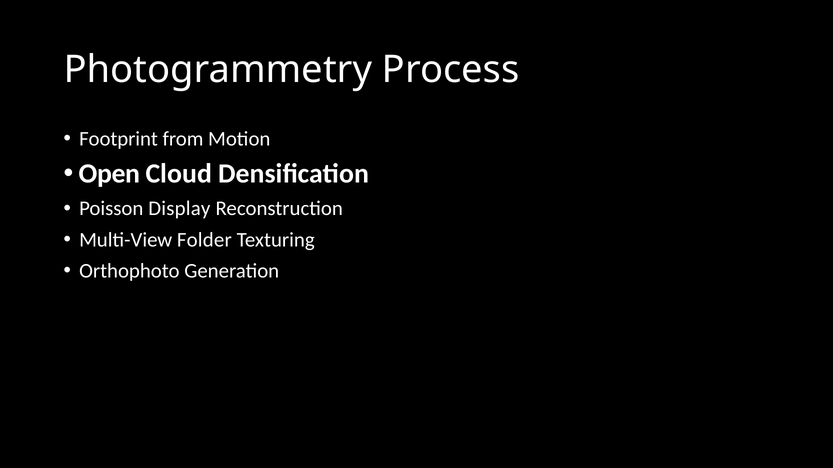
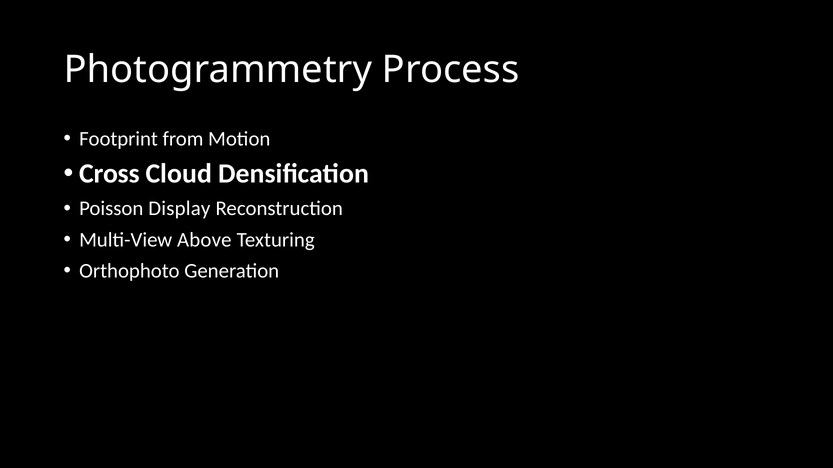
Open: Open -> Cross
Folder: Folder -> Above
